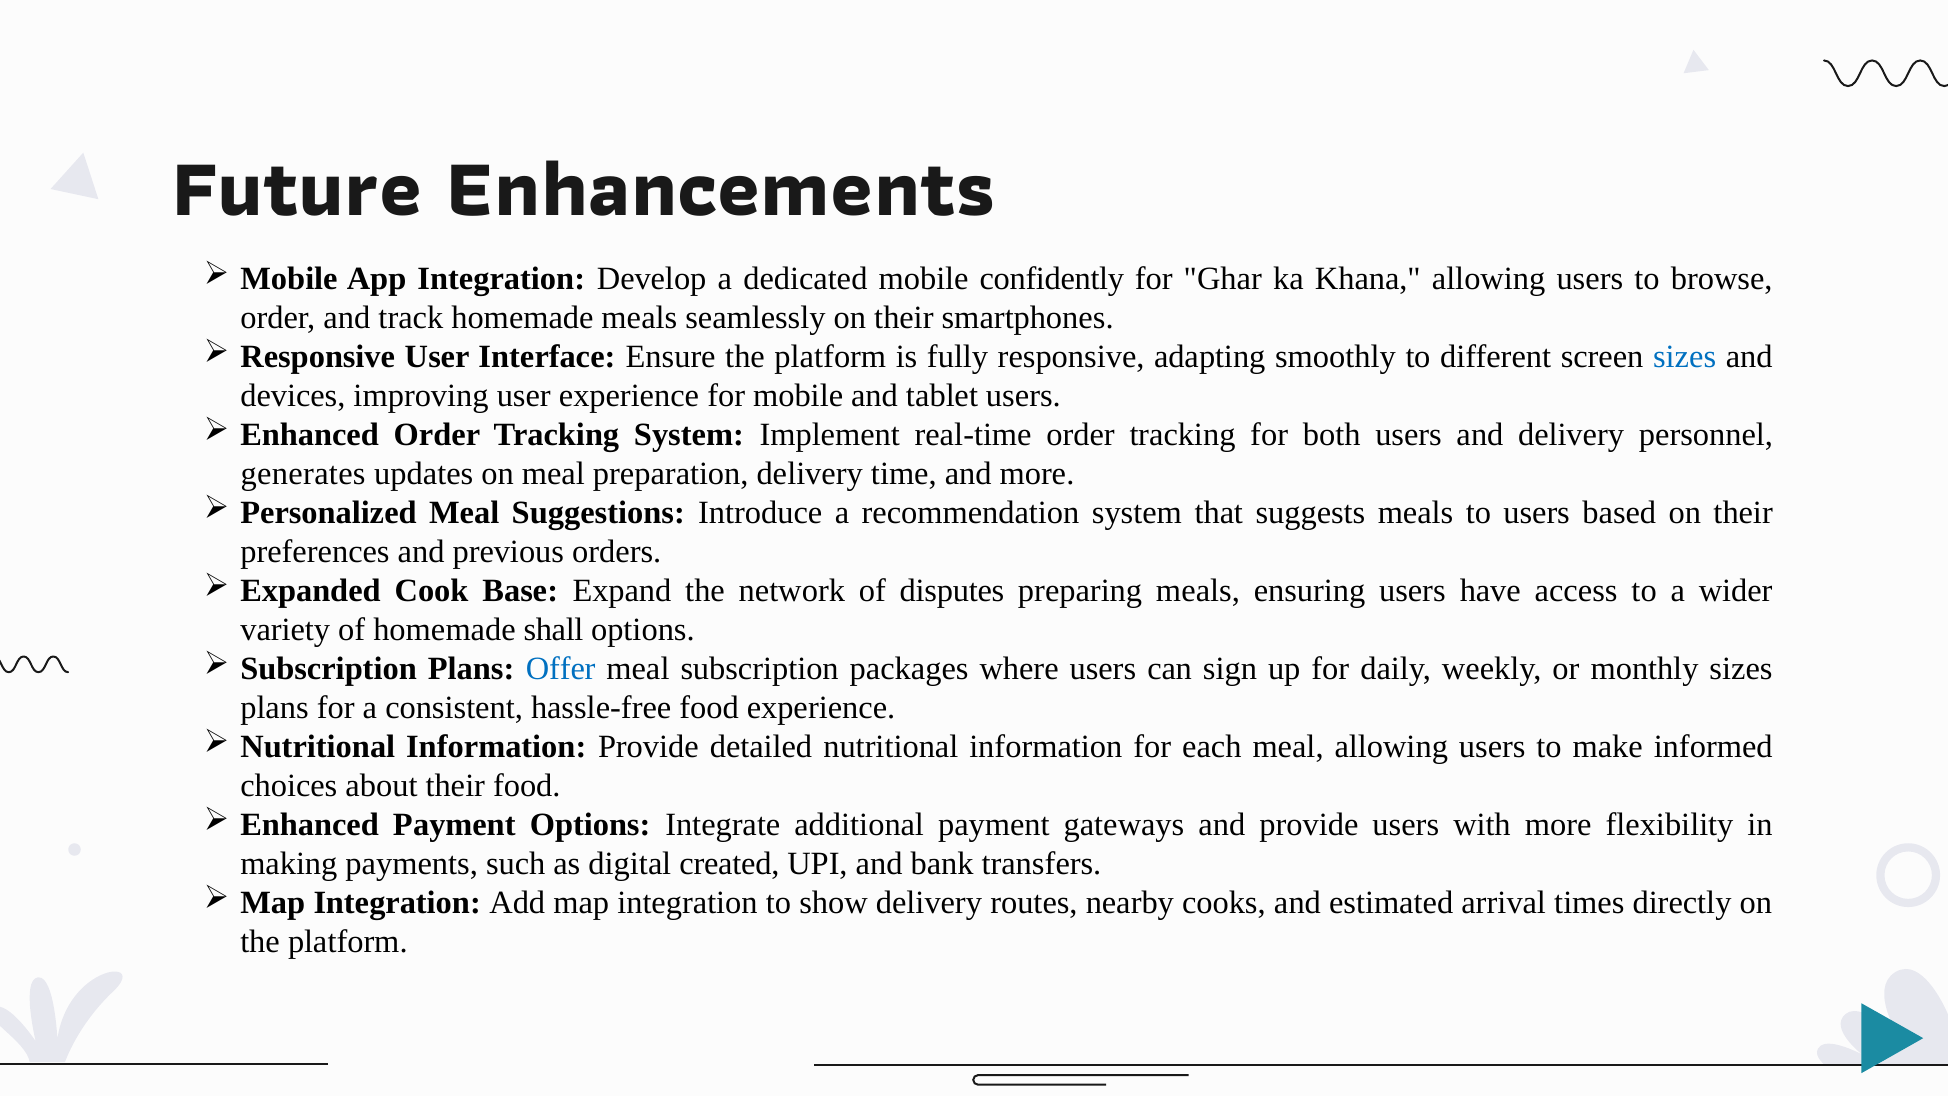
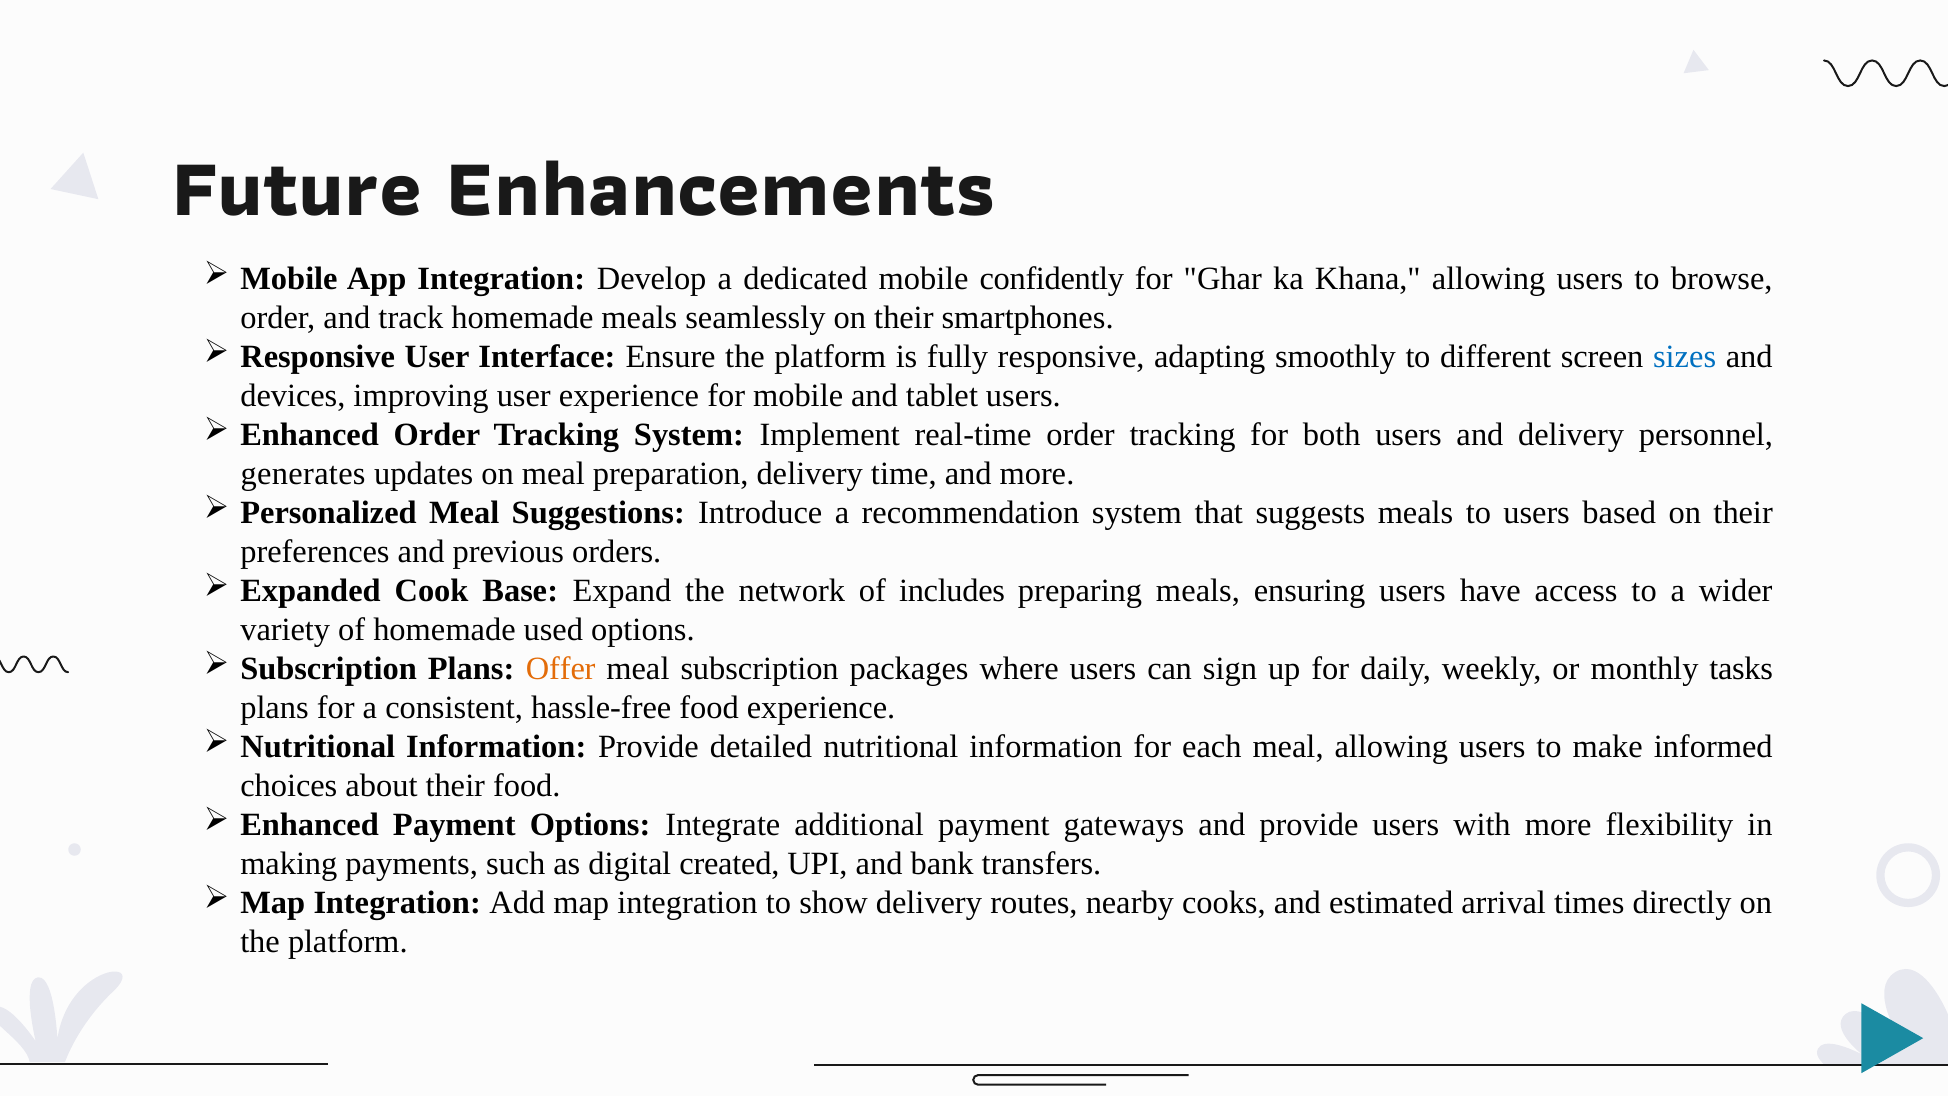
disputes: disputes -> includes
shall: shall -> used
Offer colour: blue -> orange
monthly sizes: sizes -> tasks
